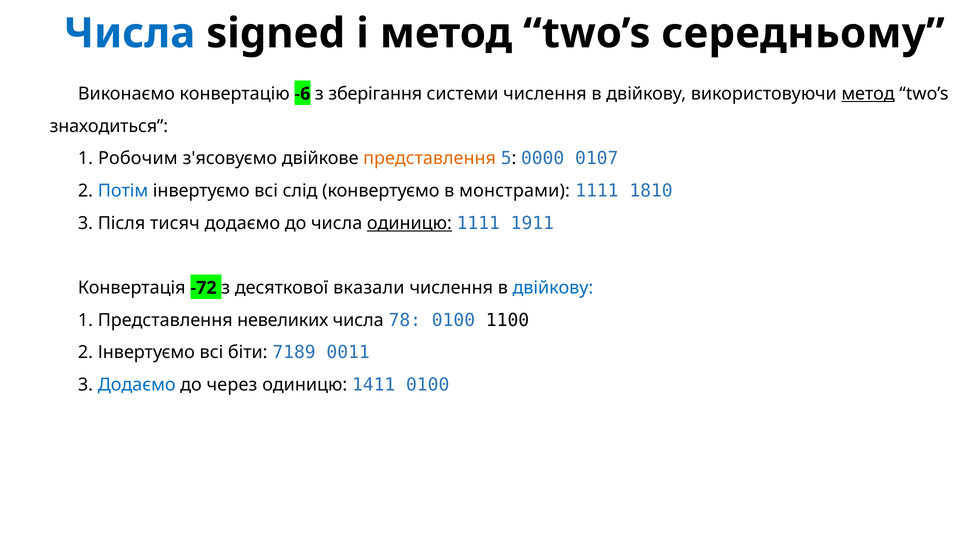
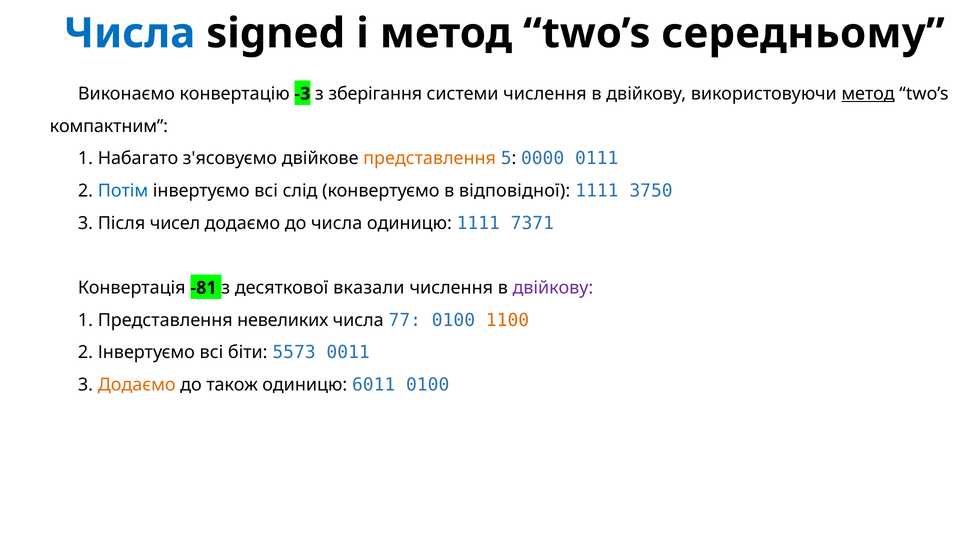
-6: -6 -> -3
знаходиться: знаходиться -> компактним
Робочим: Робочим -> Набагато
0107: 0107 -> 0111
монстрами: монстрами -> відповідної
1810: 1810 -> 3750
тисяч: тисяч -> чисел
одиницю at (409, 223) underline: present -> none
1911: 1911 -> 7371
-72: -72 -> -81
двійкову at (553, 288) colour: blue -> purple
78: 78 -> 77
1100 colour: black -> orange
7189: 7189 -> 5573
Додаємо at (137, 385) colour: blue -> orange
через: через -> також
1411: 1411 -> 6011
